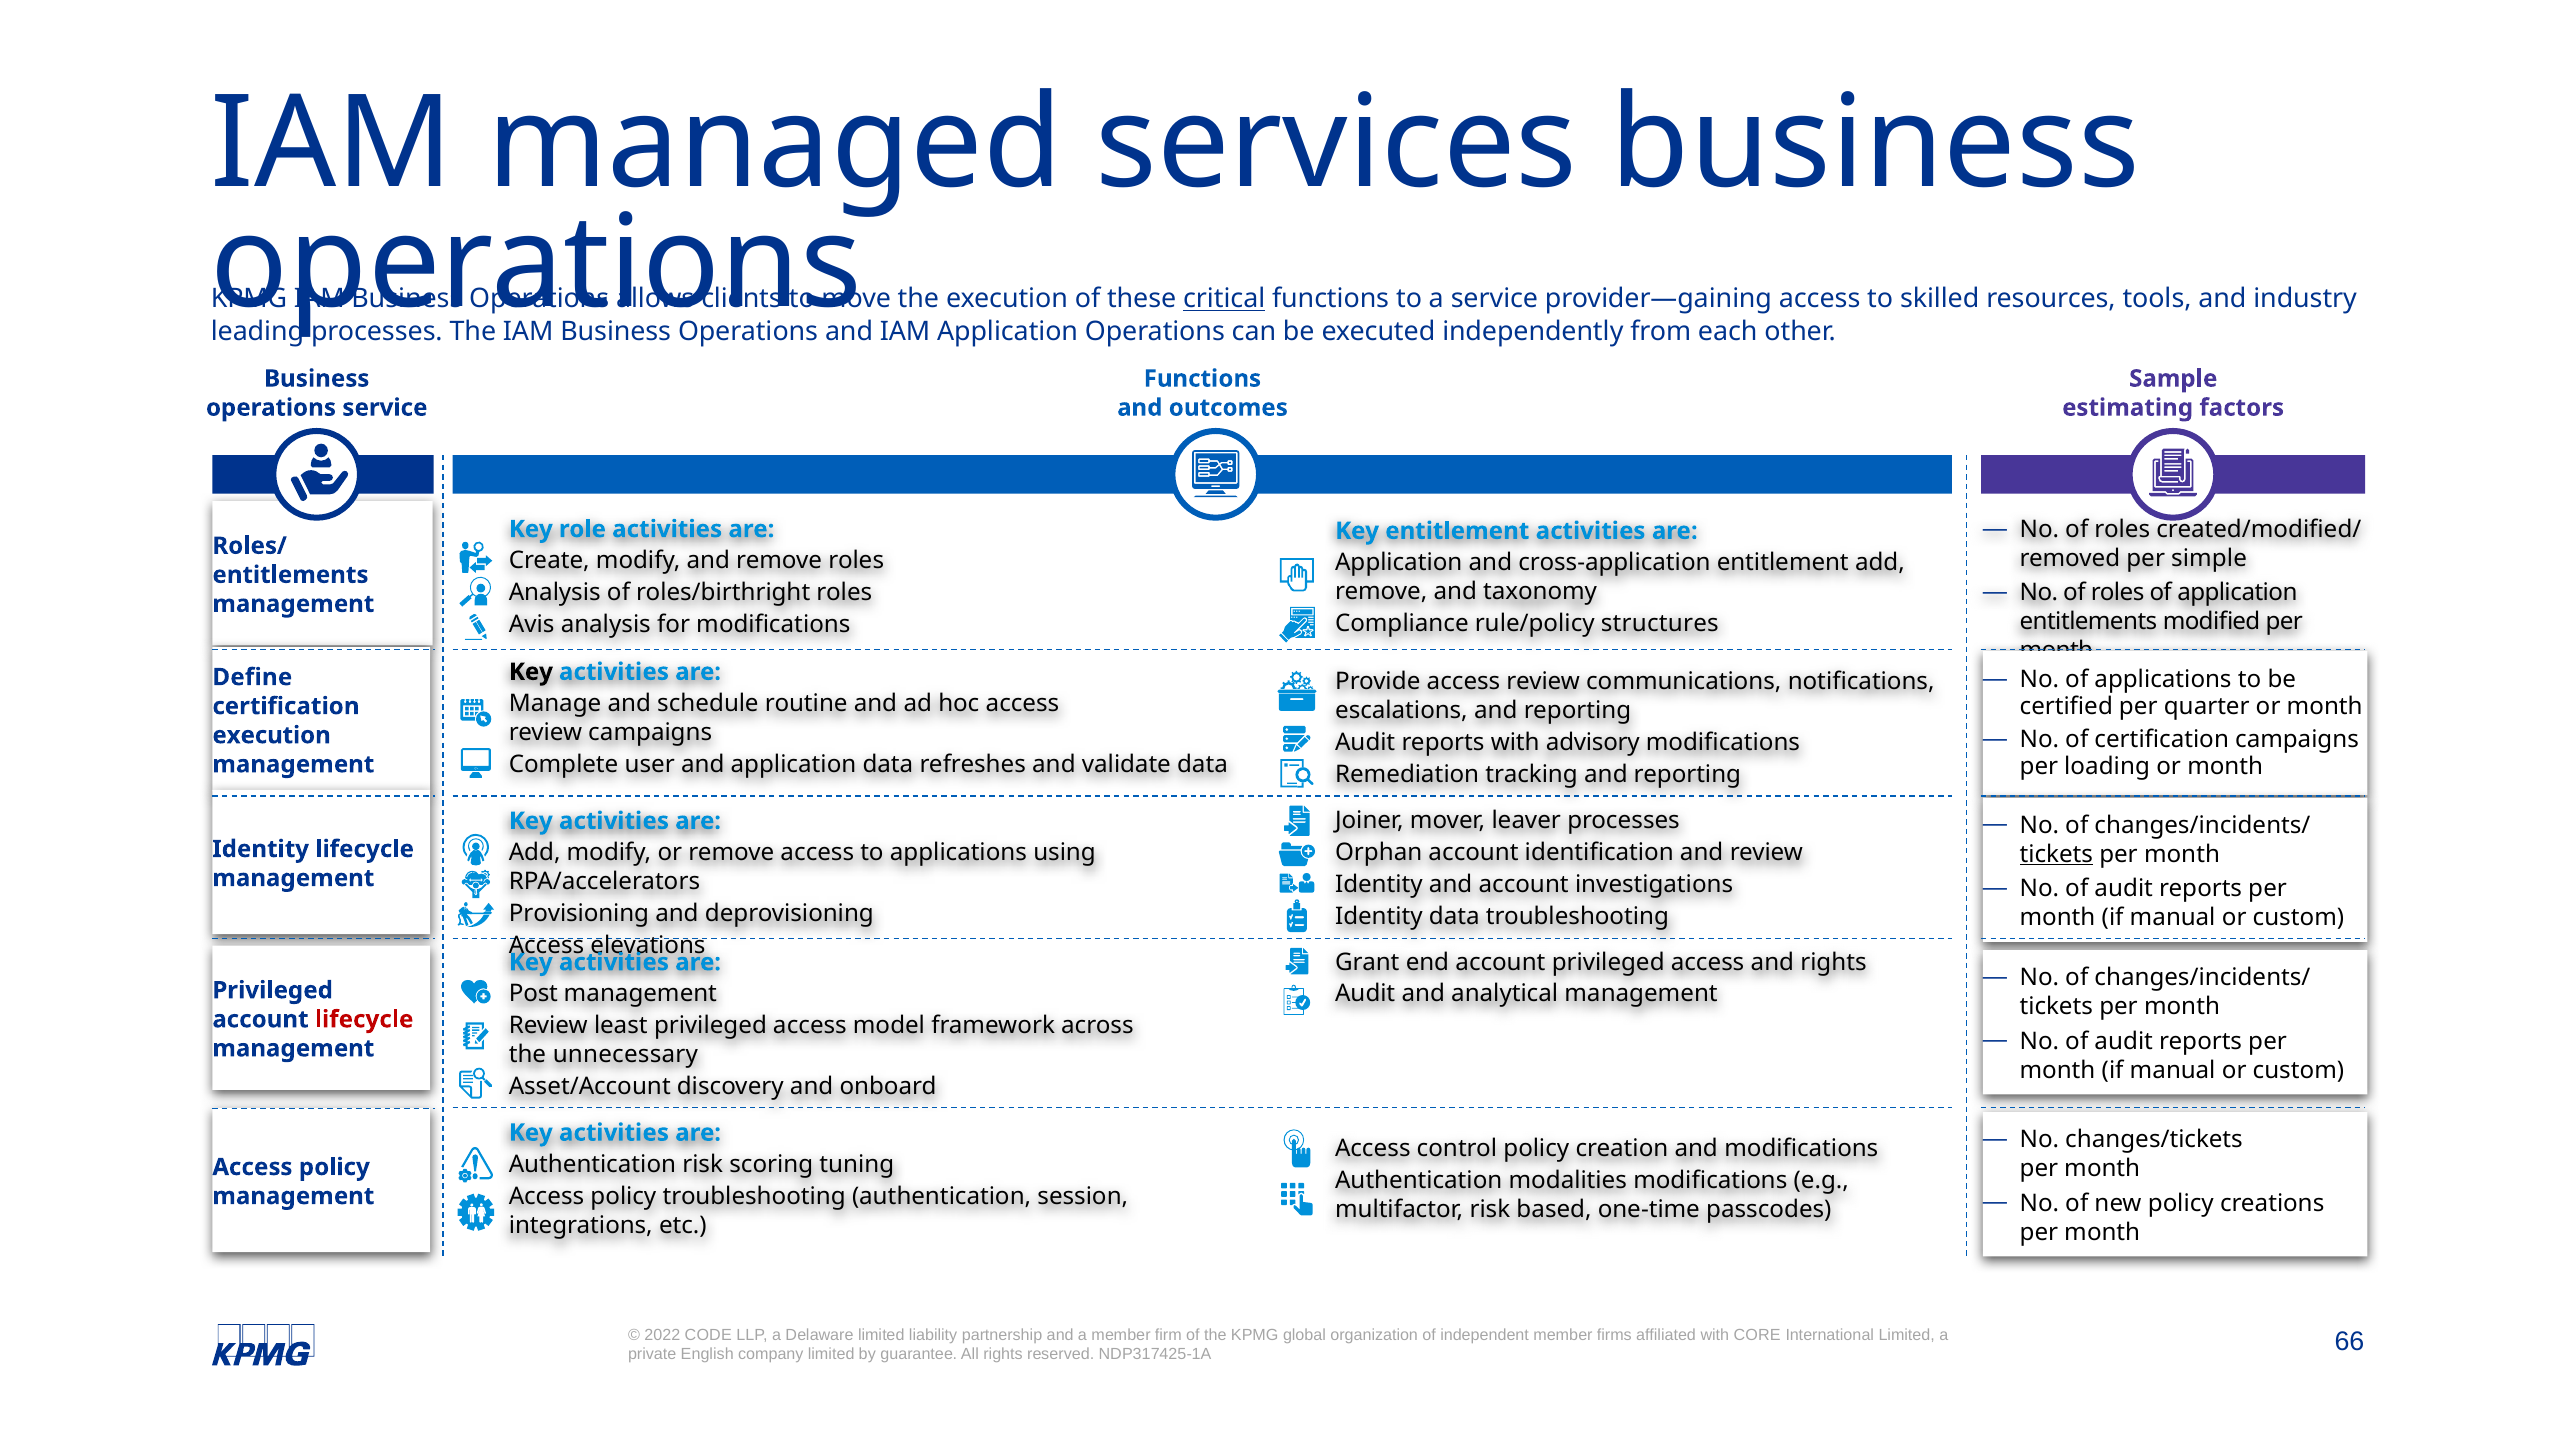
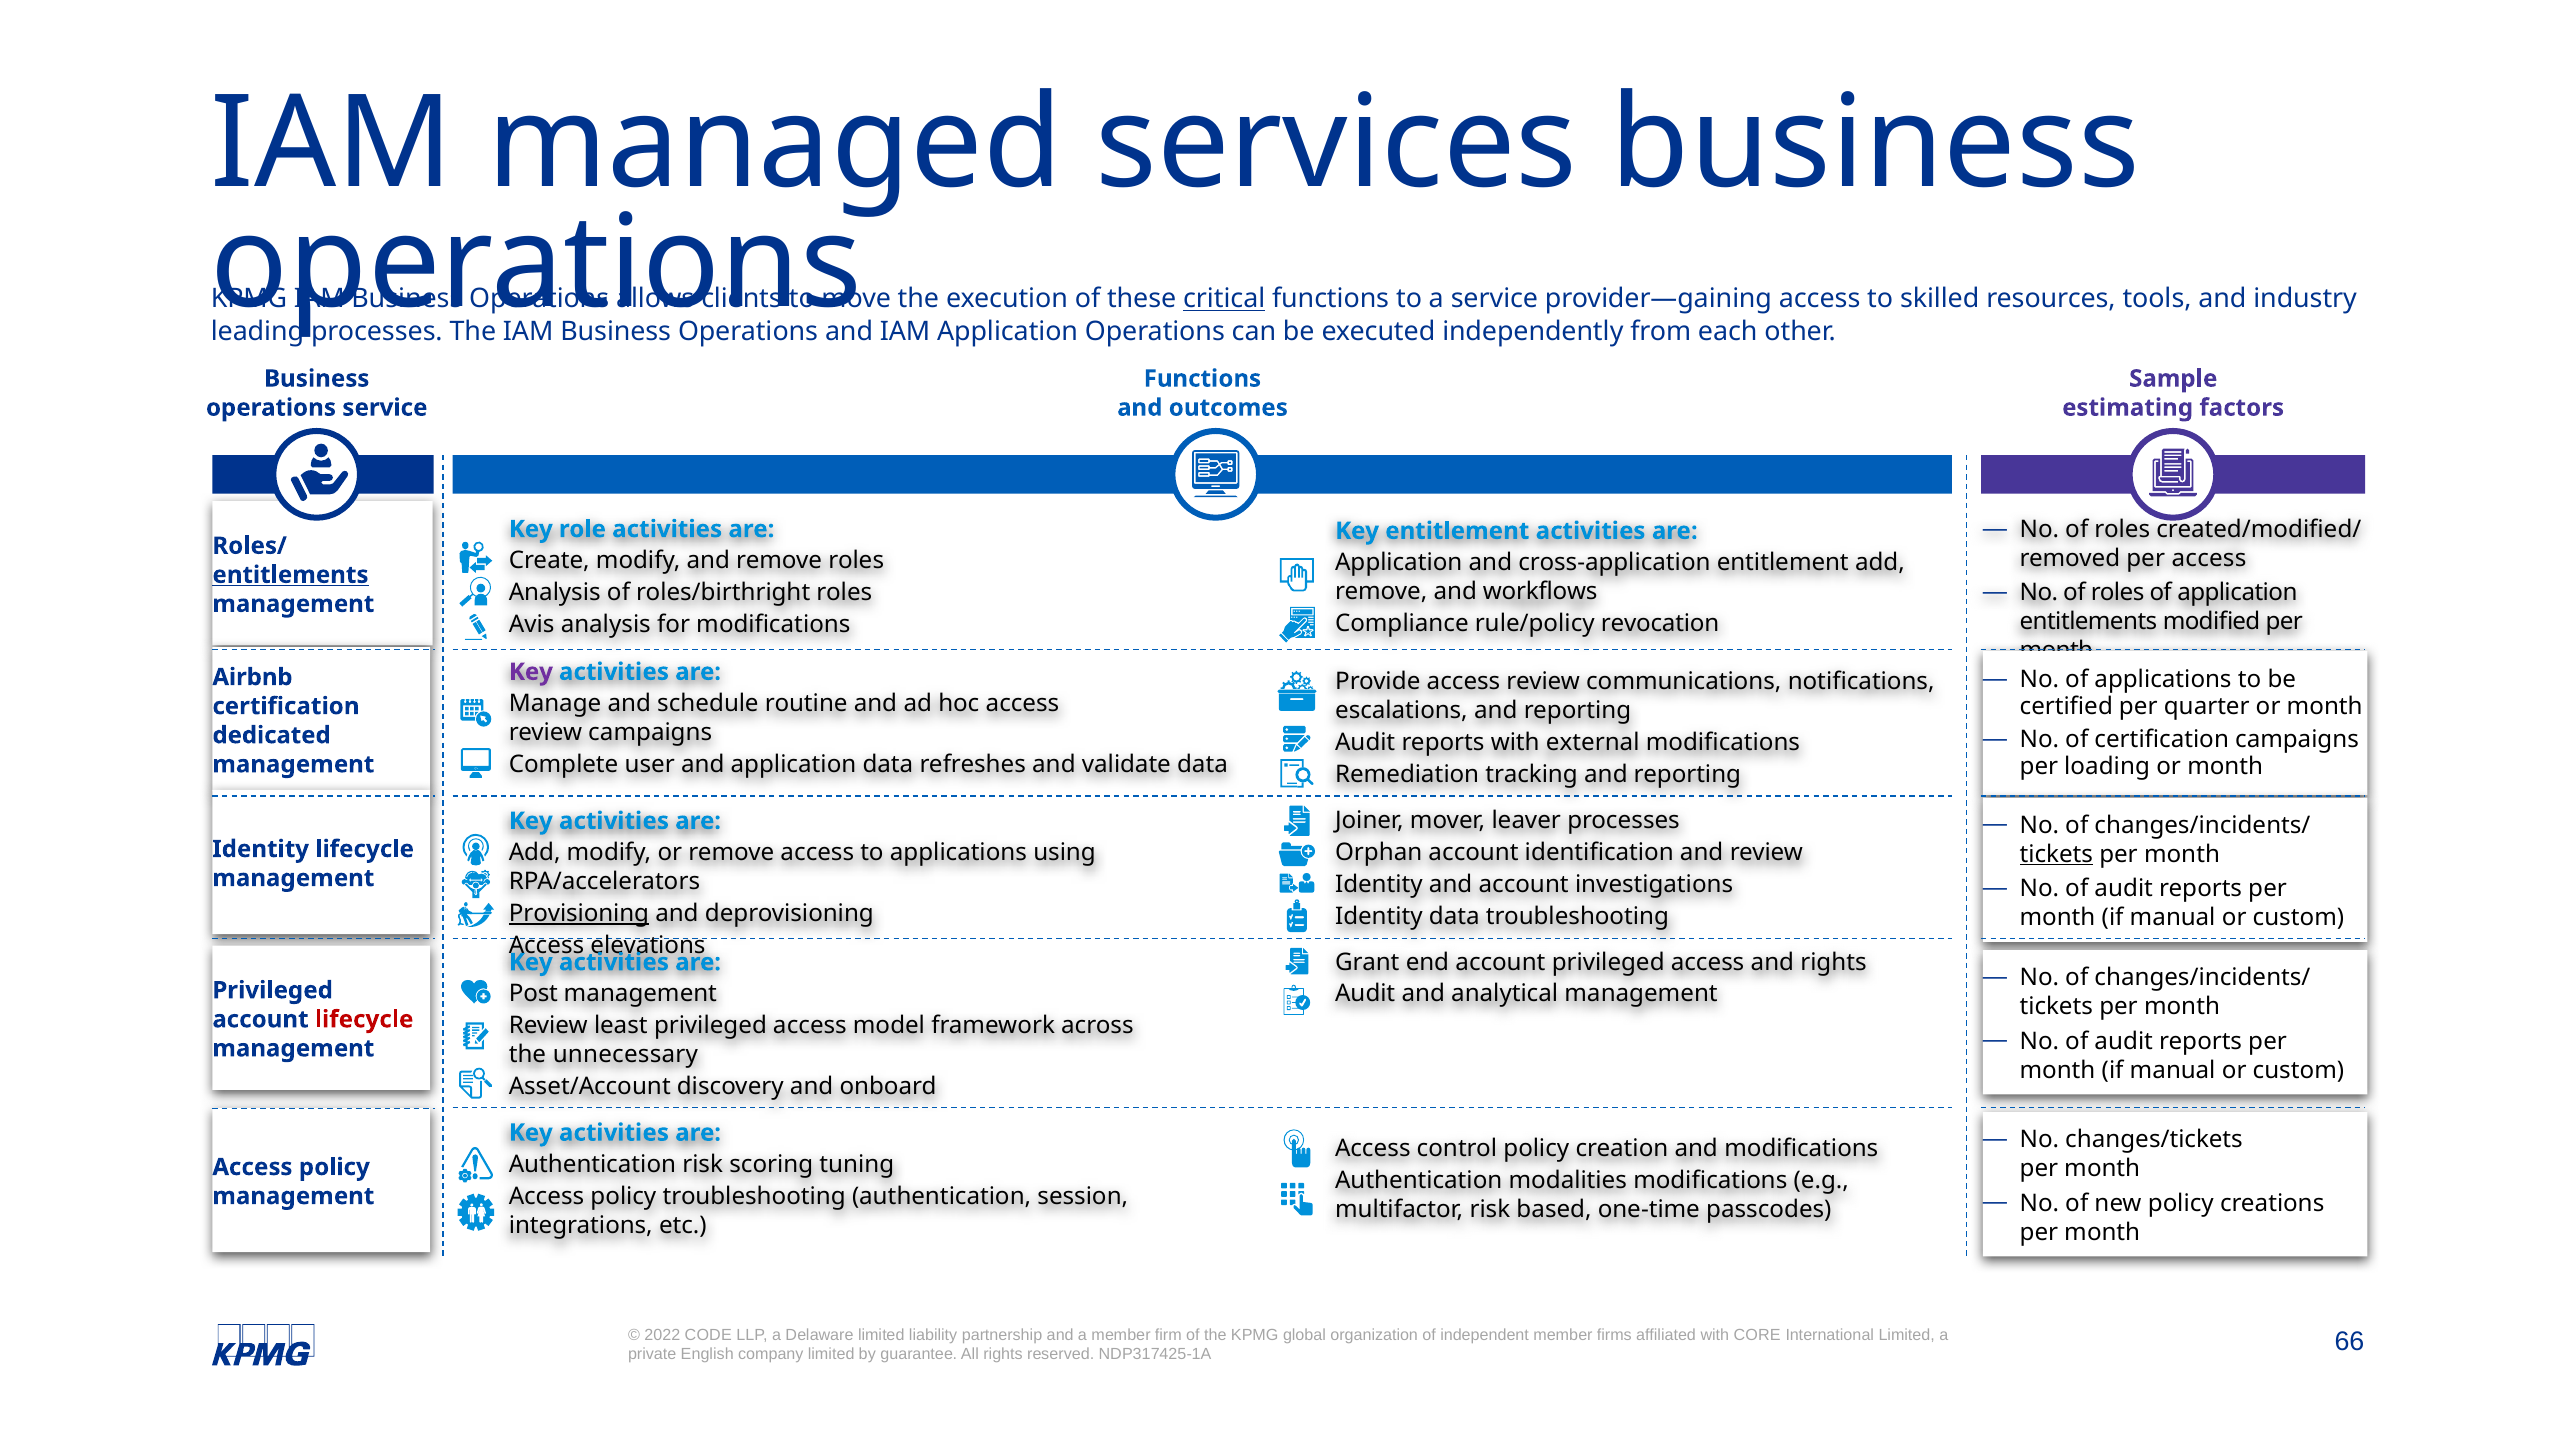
per simple: simple -> access
entitlements at (290, 575) underline: none -> present
taxonomy: taxonomy -> workflows
structures: structures -> revocation
Key at (531, 672) colour: black -> purple
Define: Define -> Airbnb
execution at (272, 735): execution -> dedicated
advisory: advisory -> external
Provisioning underline: none -> present
